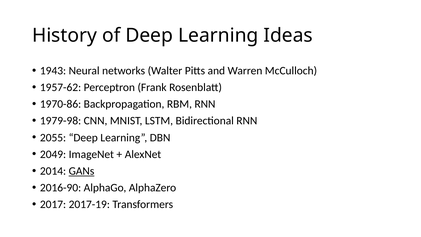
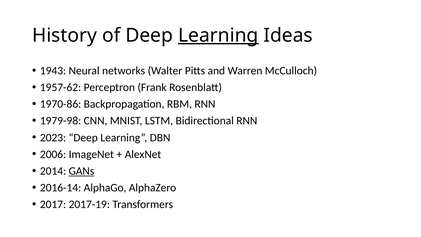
Learning at (218, 35) underline: none -> present
2055: 2055 -> 2023
2049: 2049 -> 2006
2016-90: 2016-90 -> 2016-14
